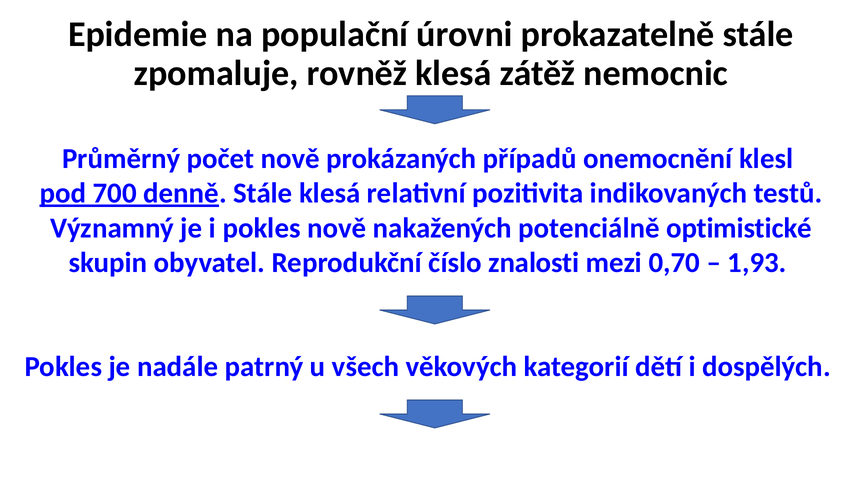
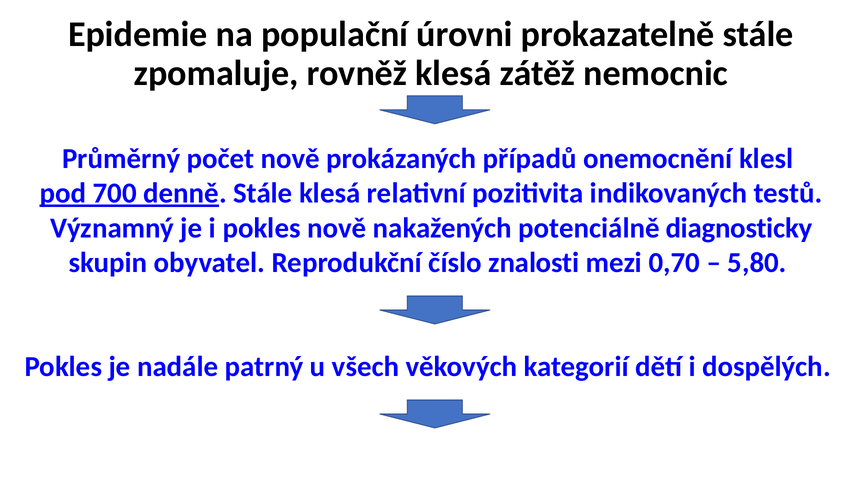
optimistické: optimistické -> diagnosticky
1,93: 1,93 -> 5,80
